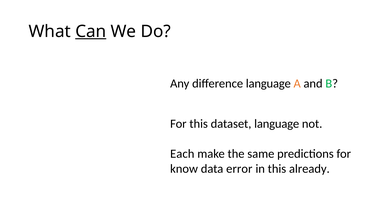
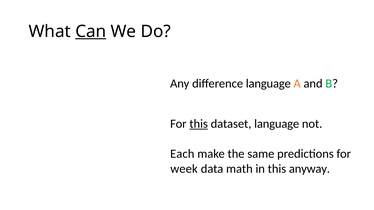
this at (199, 124) underline: none -> present
know: know -> week
error: error -> math
already: already -> anyway
